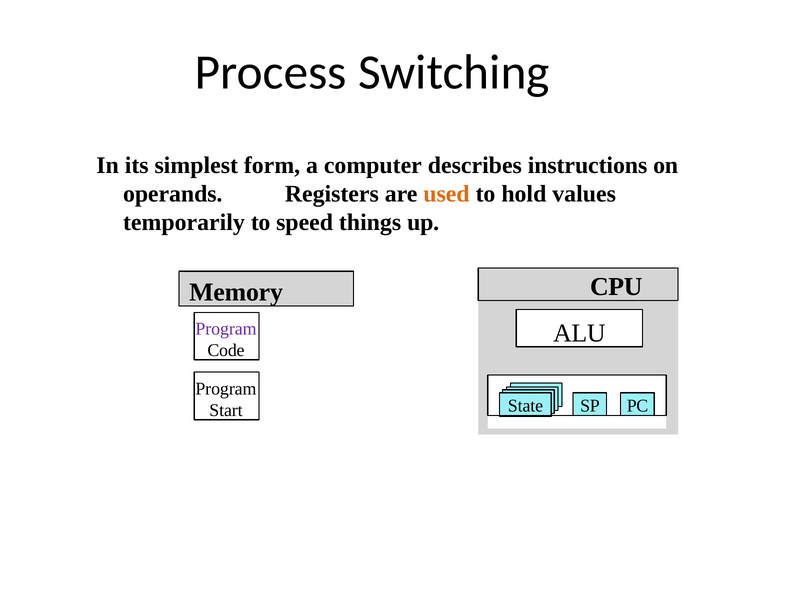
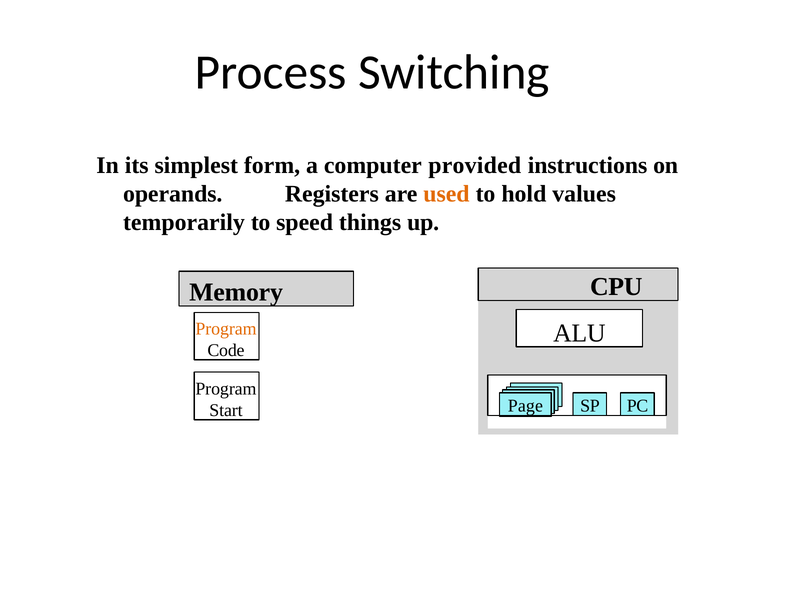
describes: describes -> provided
Program at (226, 329) colour: purple -> orange
State: State -> Page
